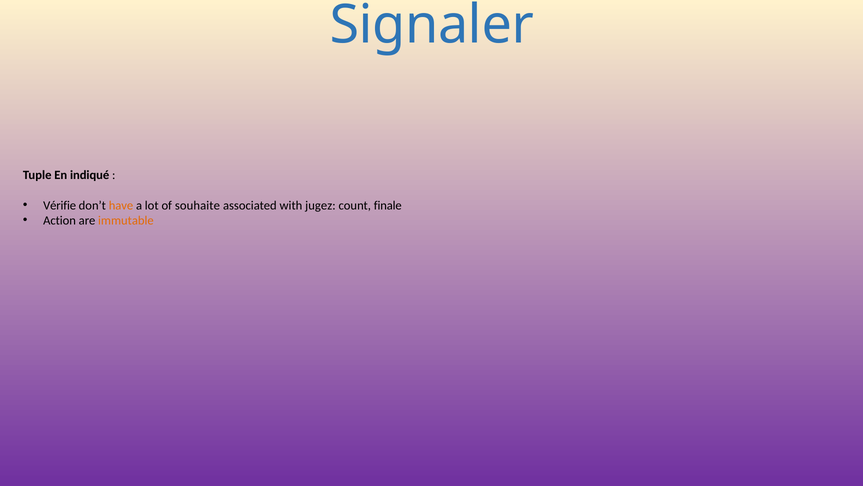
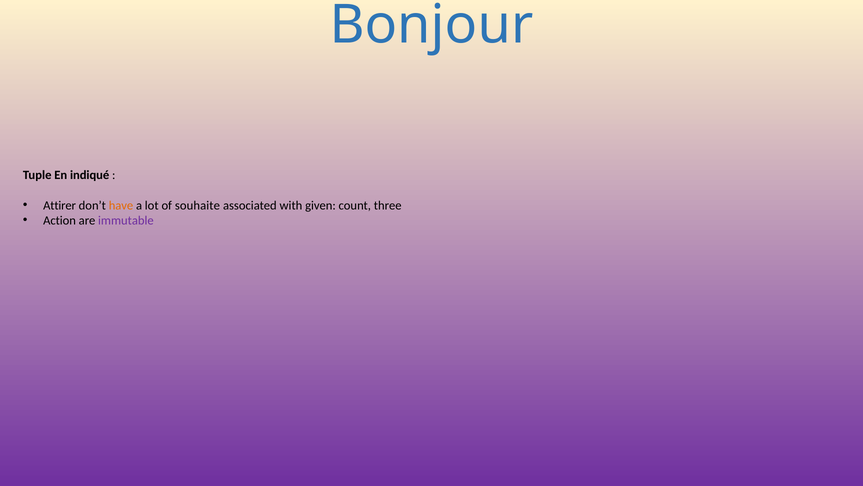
Signaler: Signaler -> Bonjour
Vérifie: Vérifie -> Attirer
jugez: jugez -> given
finale: finale -> three
immutable colour: orange -> purple
